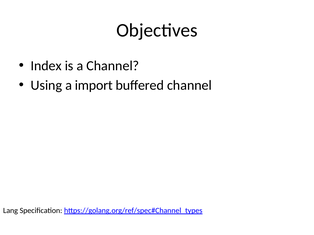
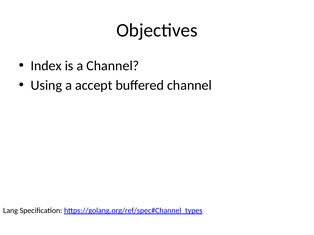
import: import -> accept
